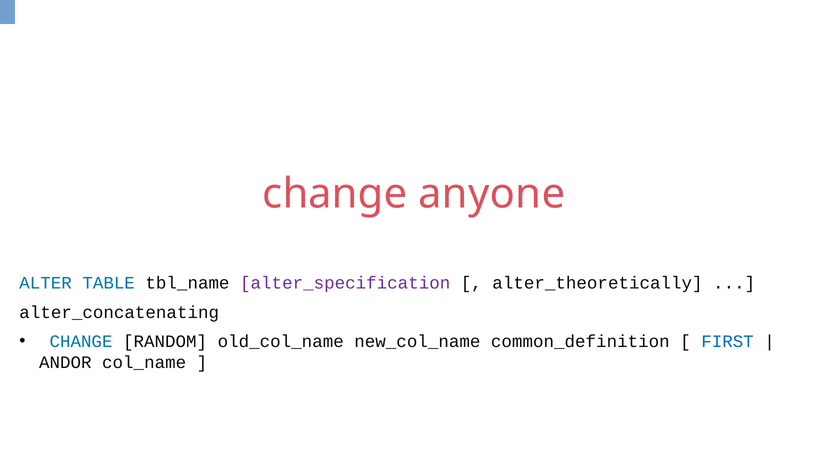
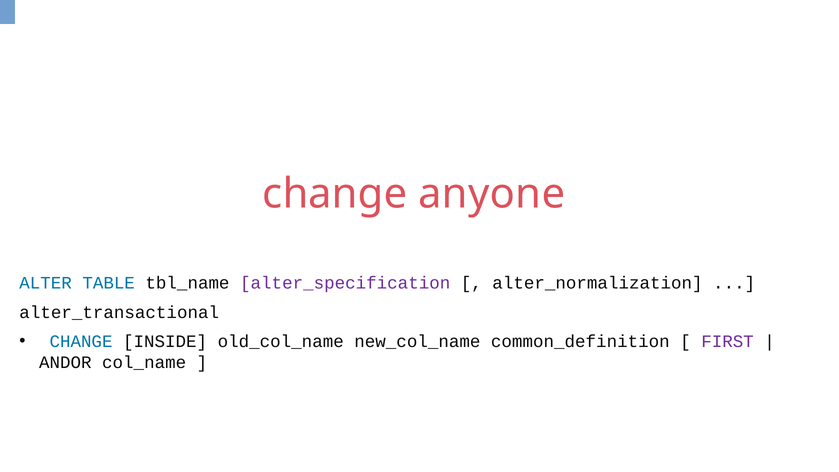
alter_theoretically: alter_theoretically -> alter_normalization
alter_concatenating: alter_concatenating -> alter_transactional
RANDOM: RANDOM -> INSIDE
FIRST colour: blue -> purple
